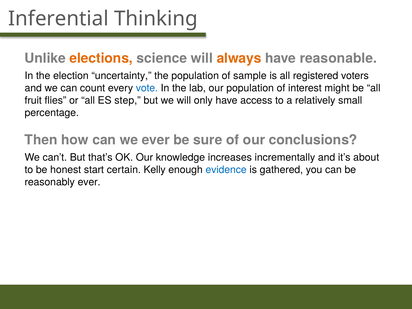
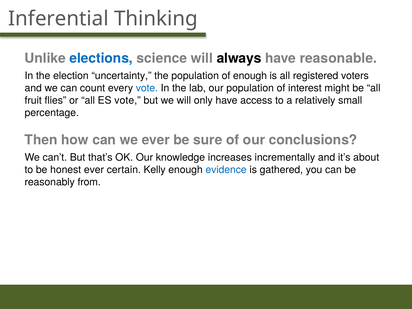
elections colour: orange -> blue
always colour: orange -> black
of sample: sample -> enough
ES step: step -> vote
honest start: start -> ever
reasonably ever: ever -> from
